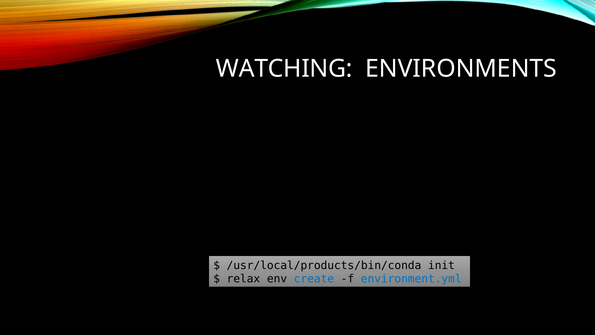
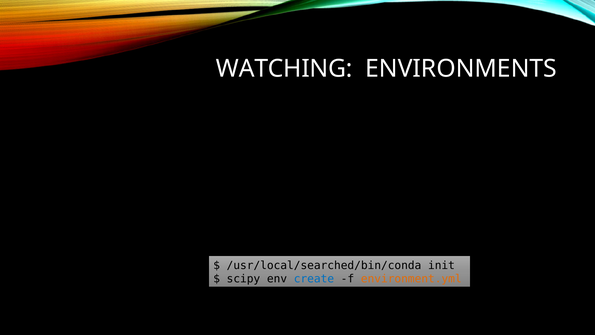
/usr/local/products/bin/conda: /usr/local/products/bin/conda -> /usr/local/searched/bin/conda
relax: relax -> scipy
environment.yml colour: blue -> orange
